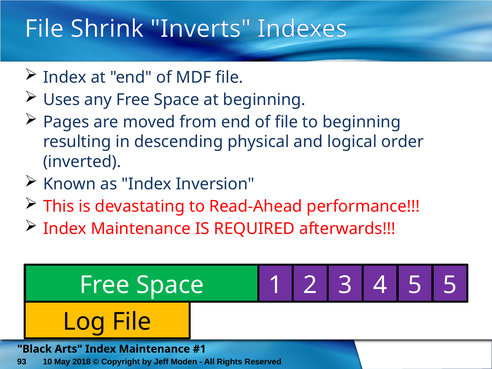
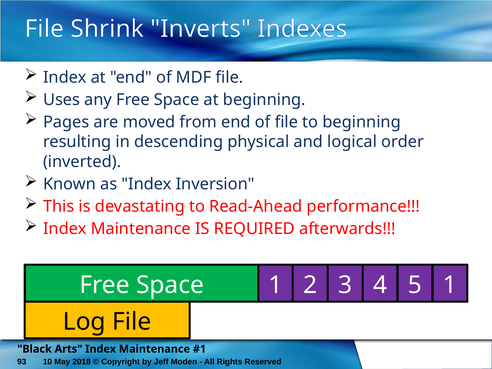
5 at (450, 285): 5 -> 1
